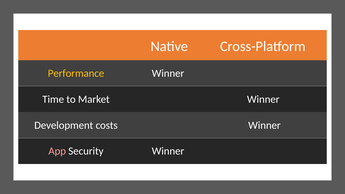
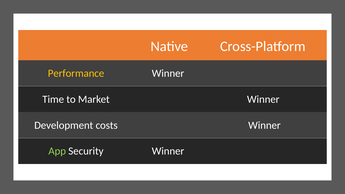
App colour: pink -> light green
